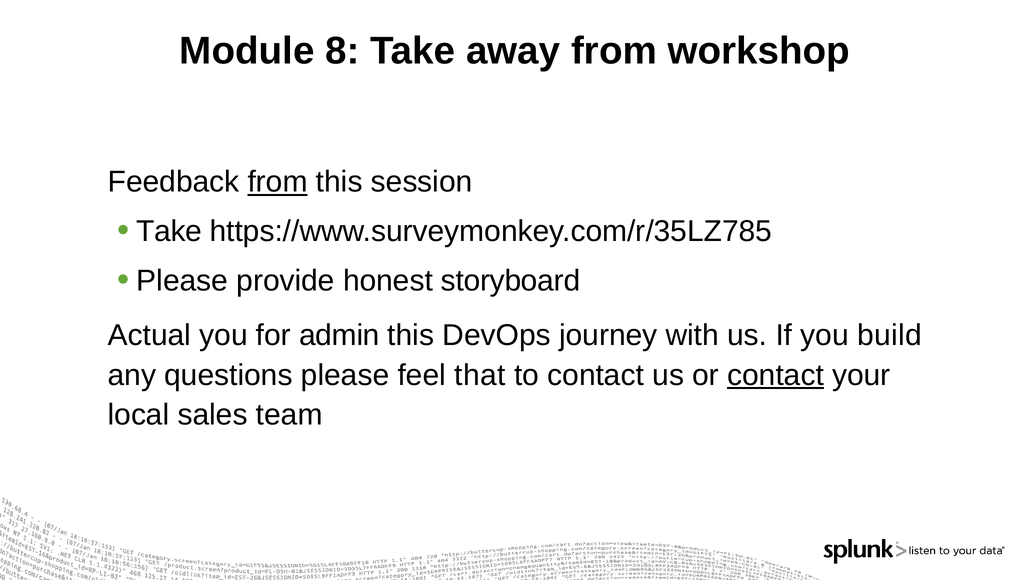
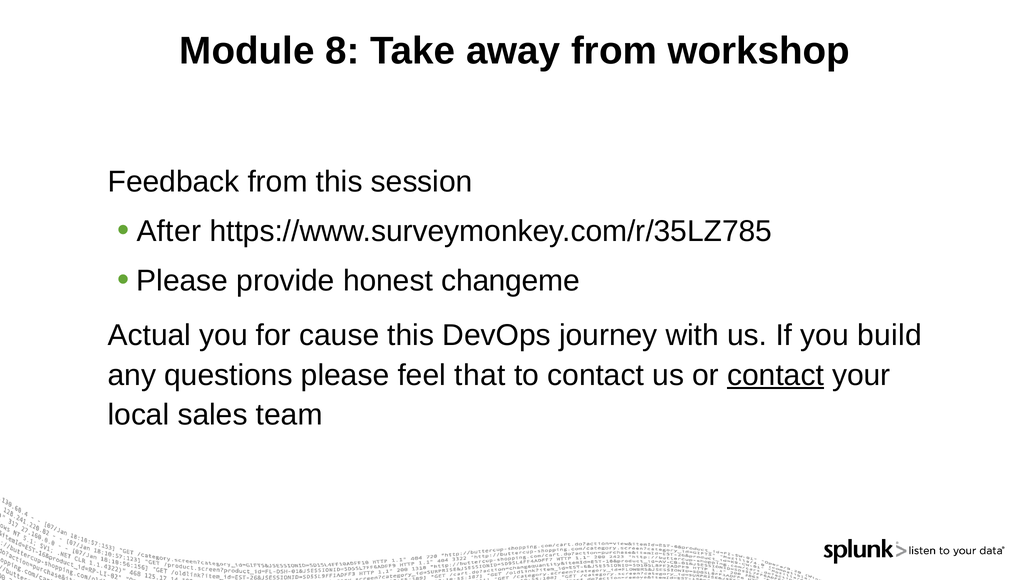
from at (278, 182) underline: present -> none
Take at (169, 231): Take -> After
storyboard: storyboard -> changeme
admin: admin -> cause
